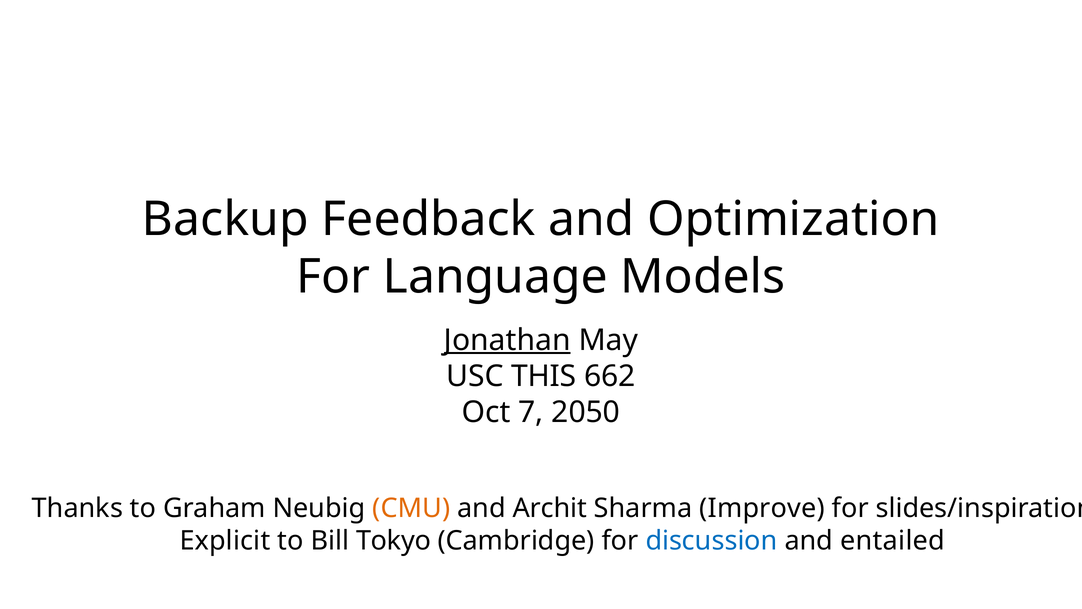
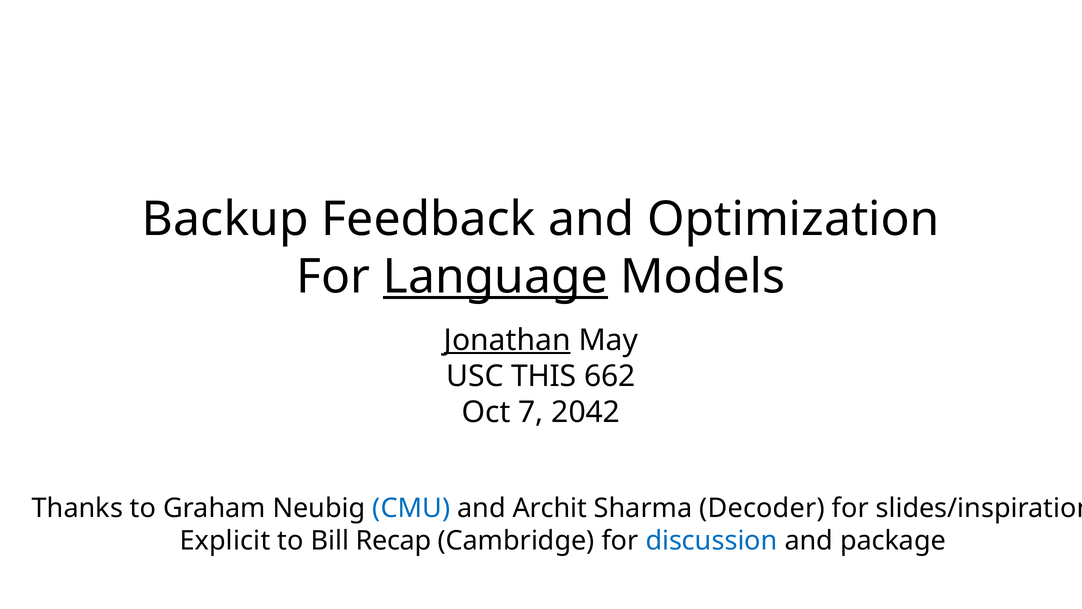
Language underline: none -> present
2050: 2050 -> 2042
CMU colour: orange -> blue
Improve: Improve -> Decoder
Tokyo: Tokyo -> Recap
entailed: entailed -> package
